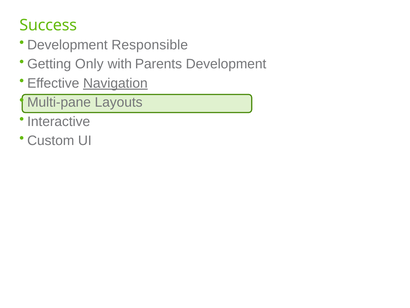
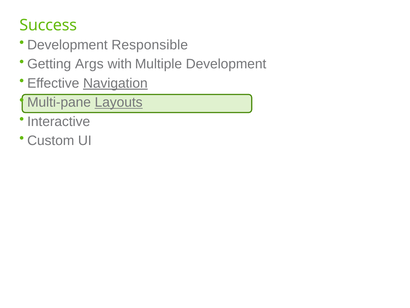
Only: Only -> Args
Parents: Parents -> Multiple
Layouts underline: none -> present
